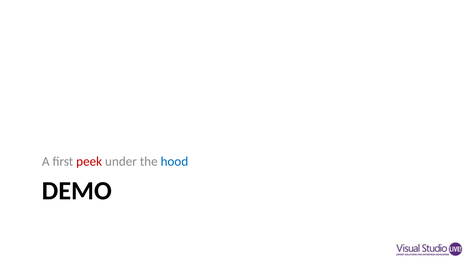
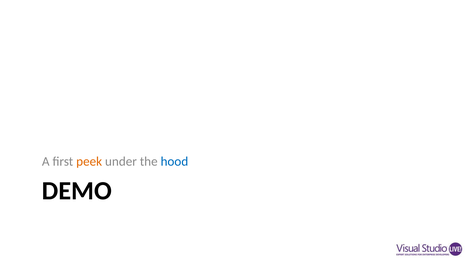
peek colour: red -> orange
